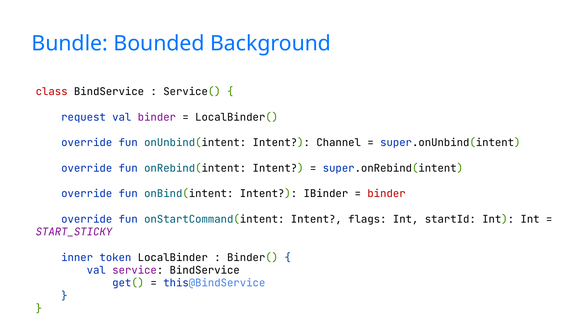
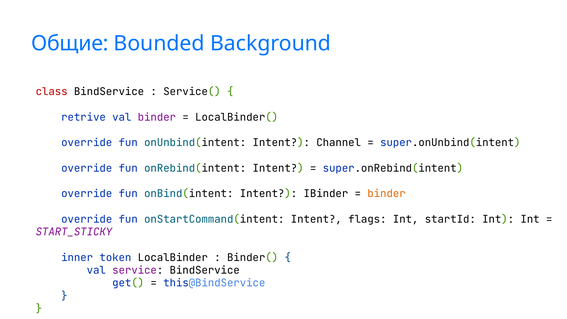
Bundle: Bundle -> Общие
request: request -> retrive
binder at (387, 194) colour: red -> orange
